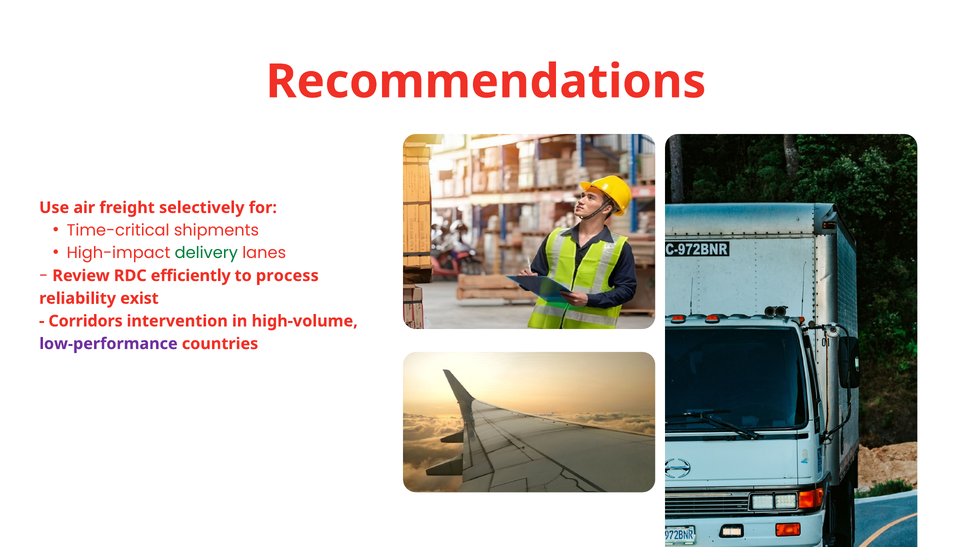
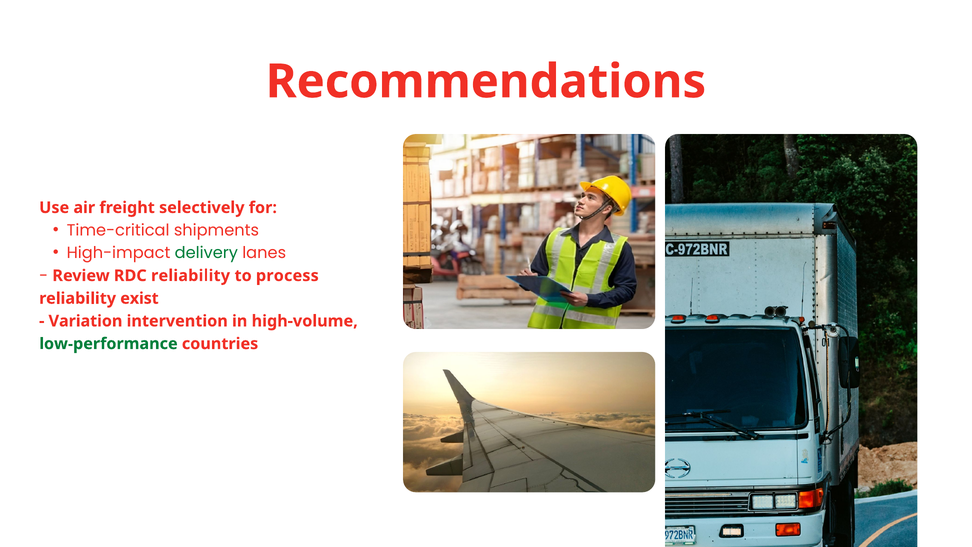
RDC efficiently: efficiently -> reliability
Corridors: Corridors -> Variation
low-performance colour: purple -> green
